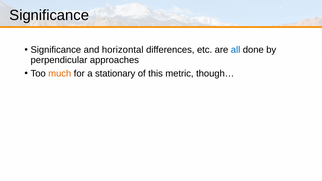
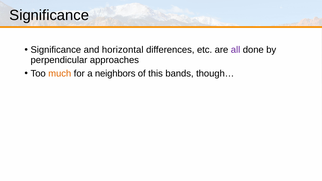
all colour: blue -> purple
stationary: stationary -> neighbors
metric: metric -> bands
